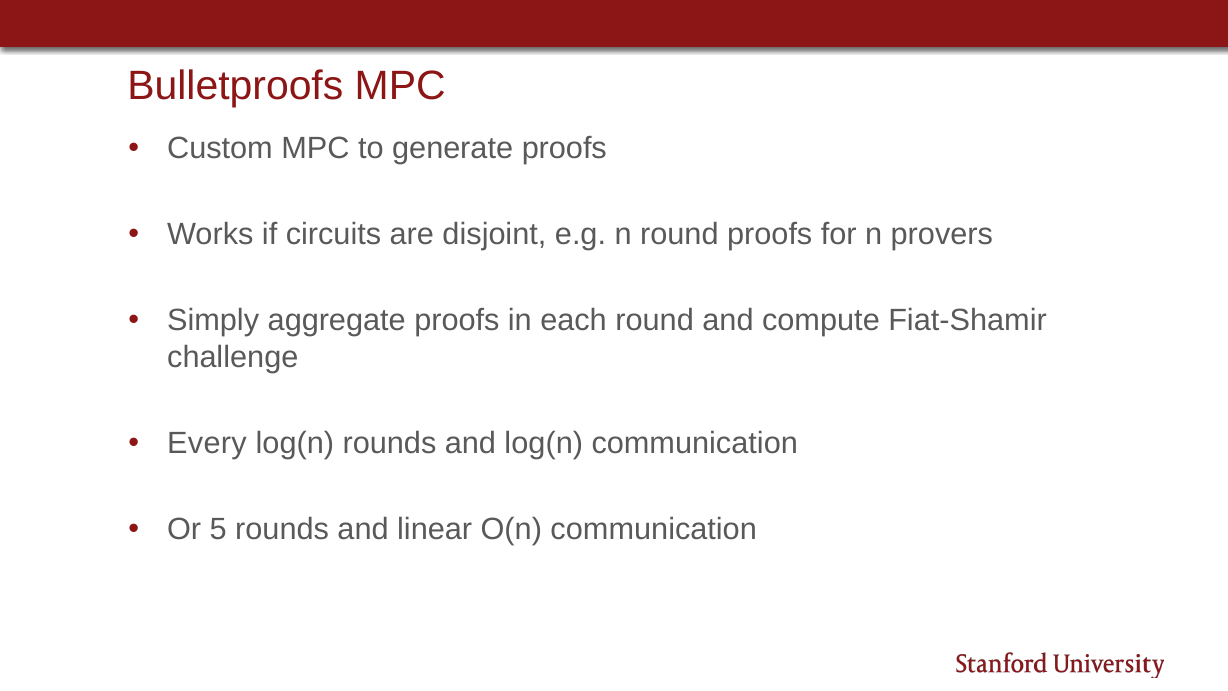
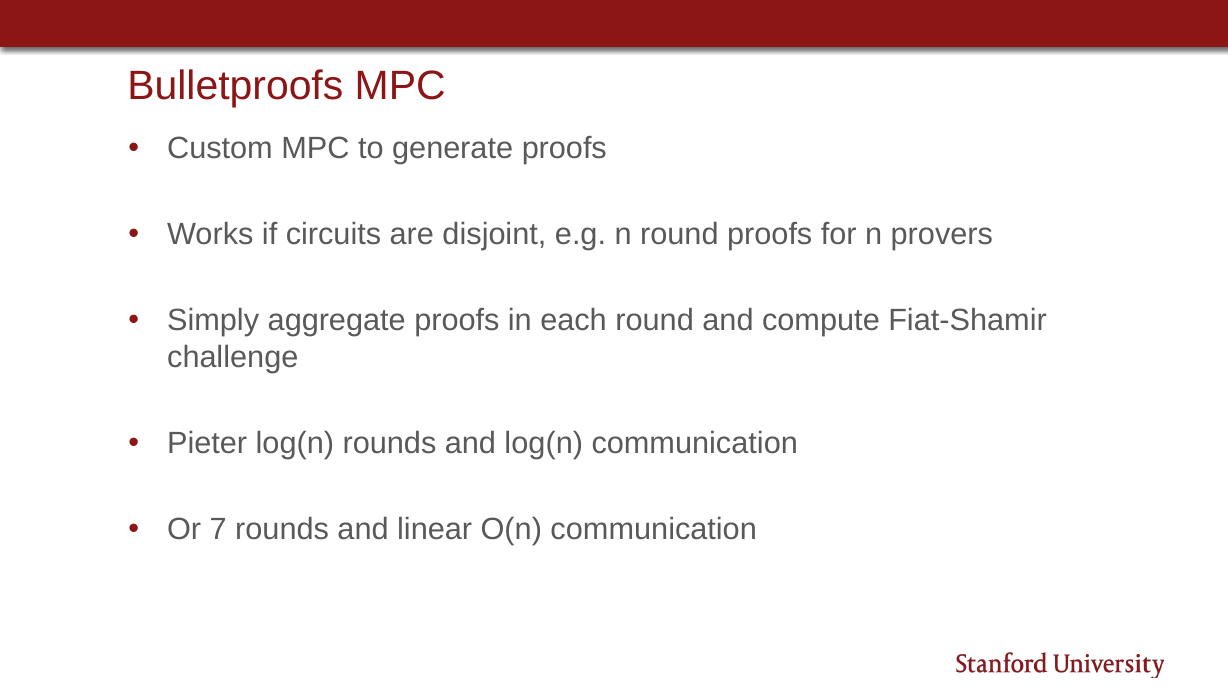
Every: Every -> Pieter
5: 5 -> 7
